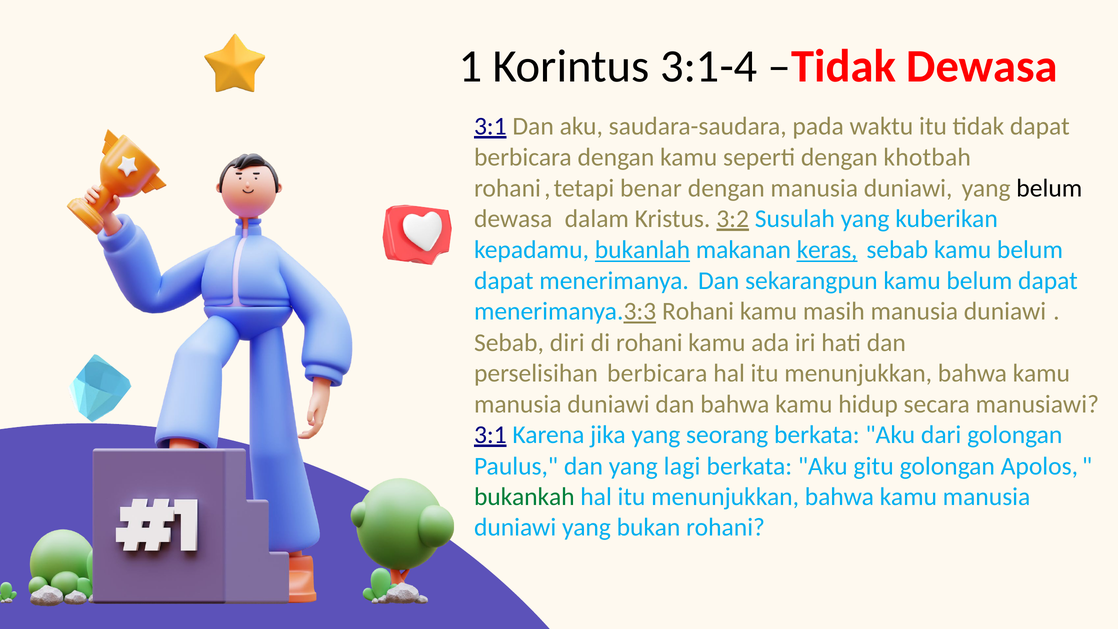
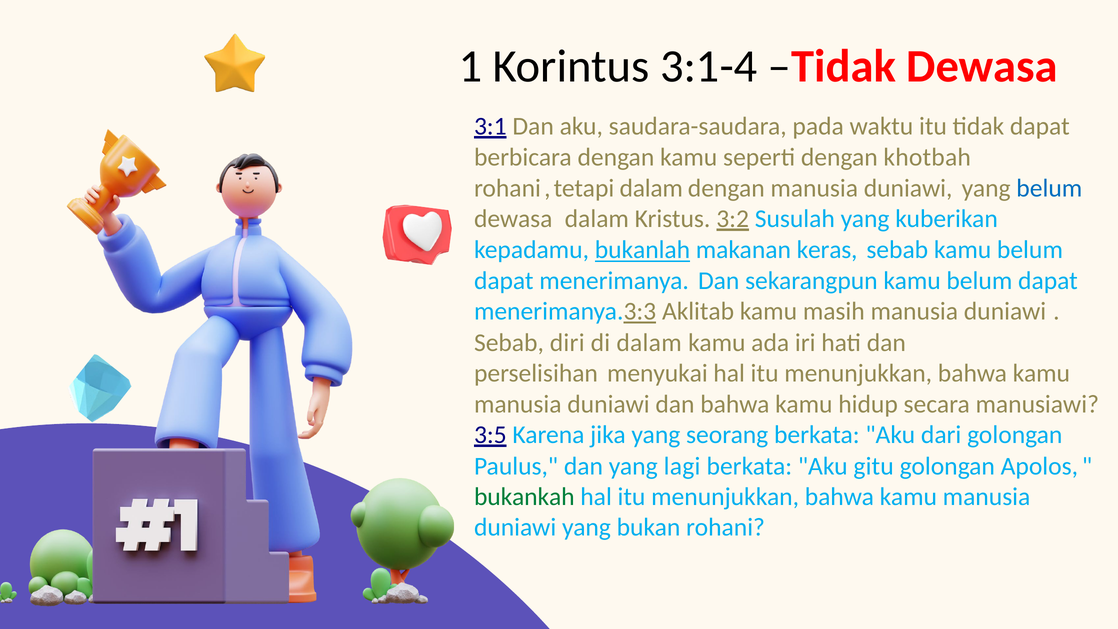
tetapi benar: benar -> dalam
belum at (1049, 188) colour: black -> blue
keras underline: present -> none
menerimanya.3:3 Rohani: Rohani -> Aklitab
di rohani: rohani -> dalam
perselisihan berbicara: berbicara -> menyukai
3:1 at (490, 435): 3:1 -> 3:5
